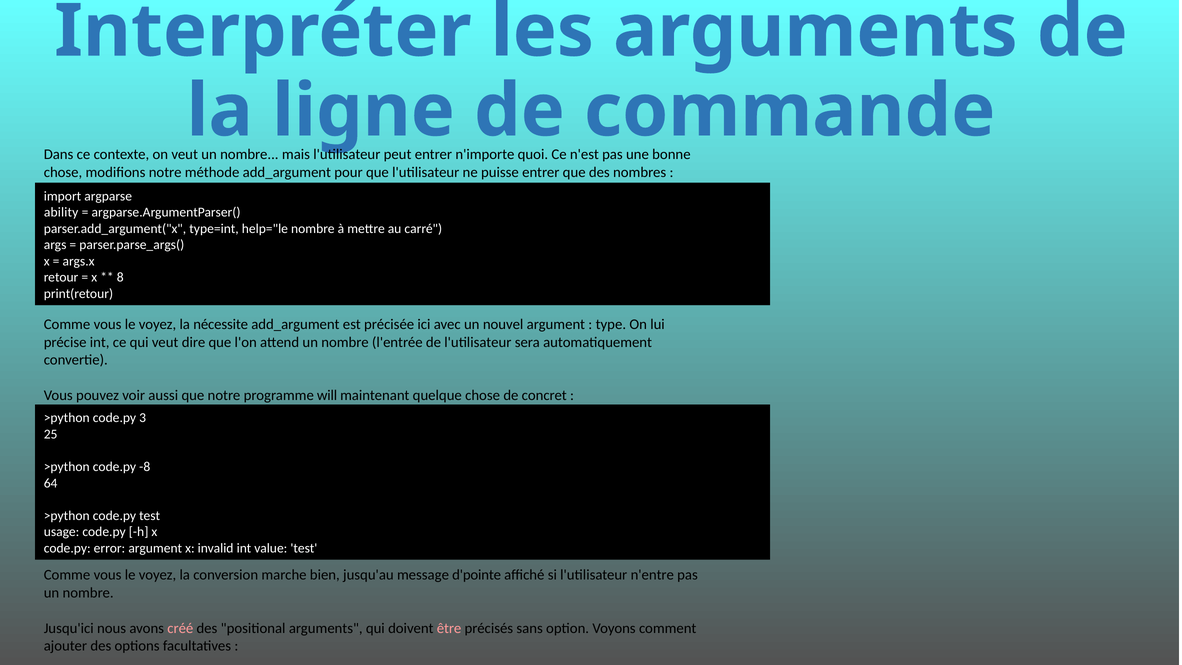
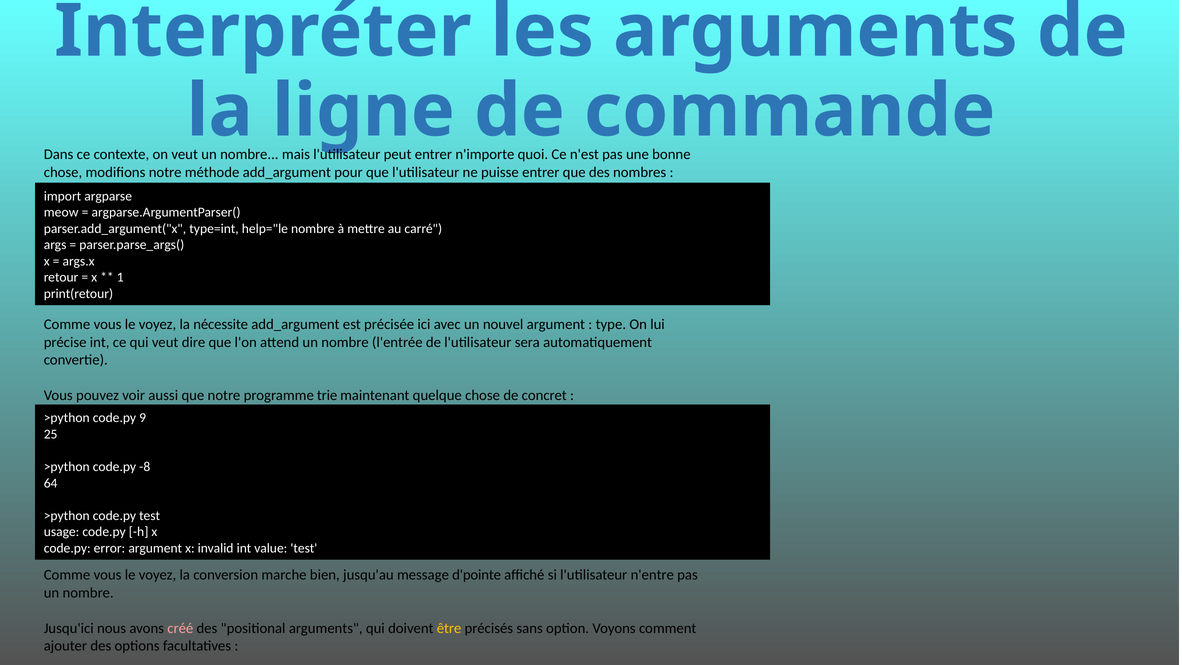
ability: ability -> meow
8: 8 -> 1
will: will -> trie
3: 3 -> 9
être colour: pink -> yellow
